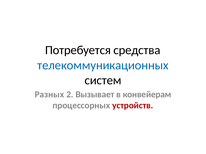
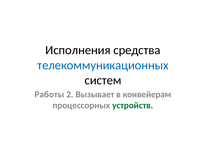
Потребуется: Потребуется -> Исполнения
Разных: Разных -> Работы
устройств colour: red -> green
